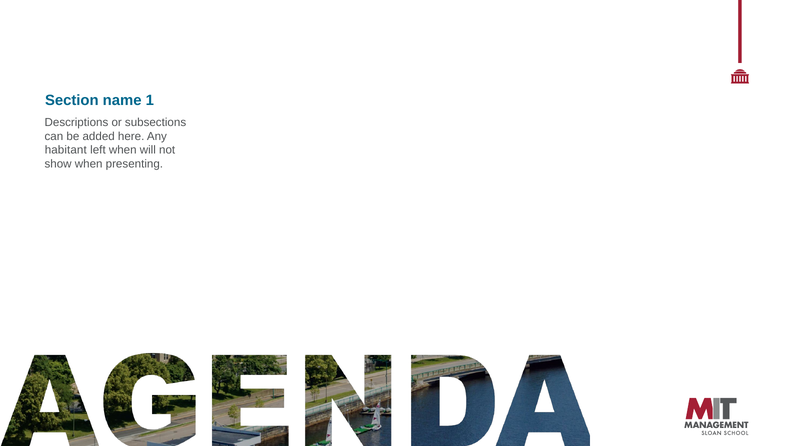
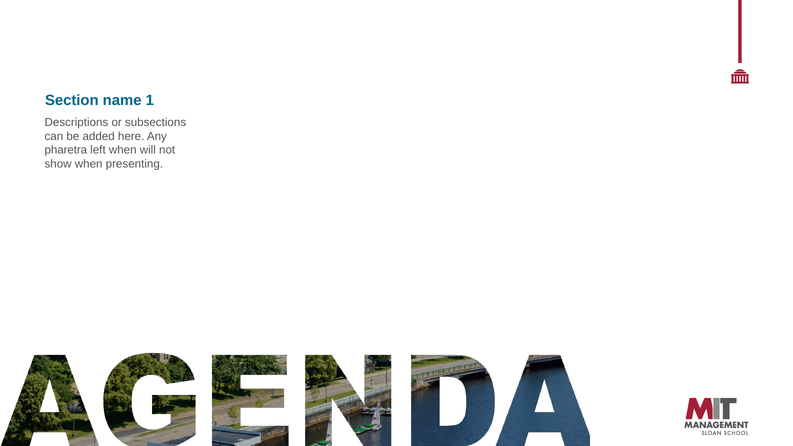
habitant: habitant -> pharetra
